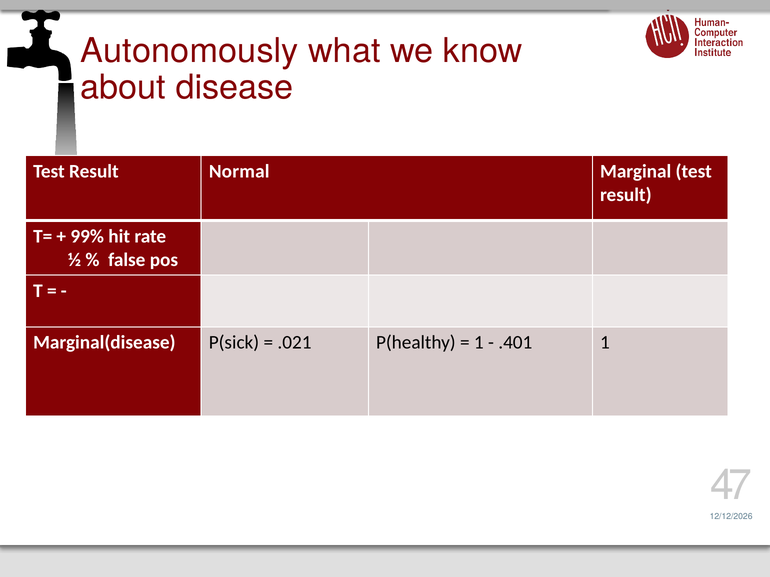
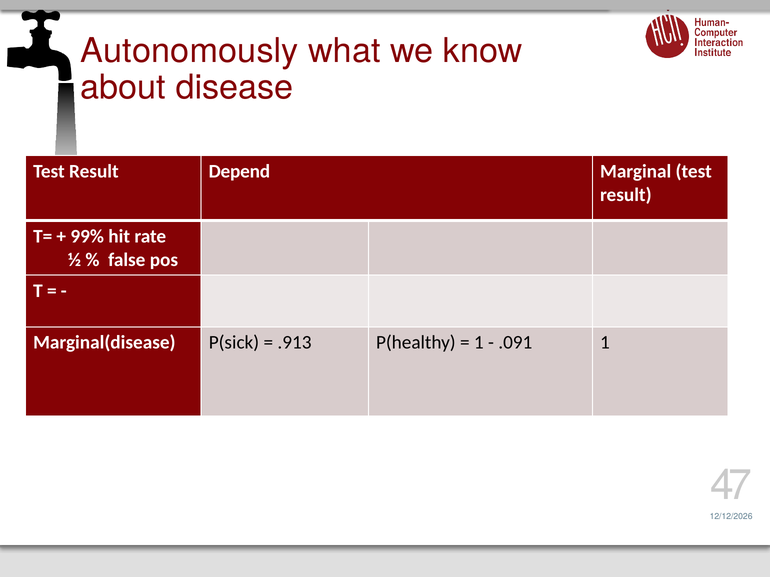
Normal: Normal -> Depend
.021: .021 -> .913
.401: .401 -> .091
